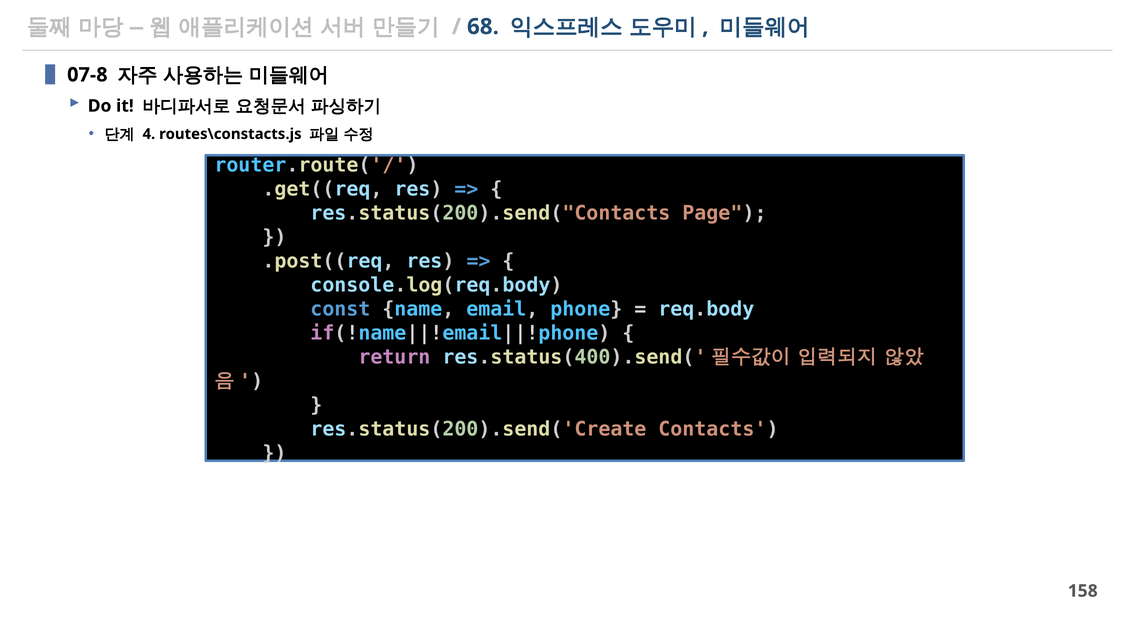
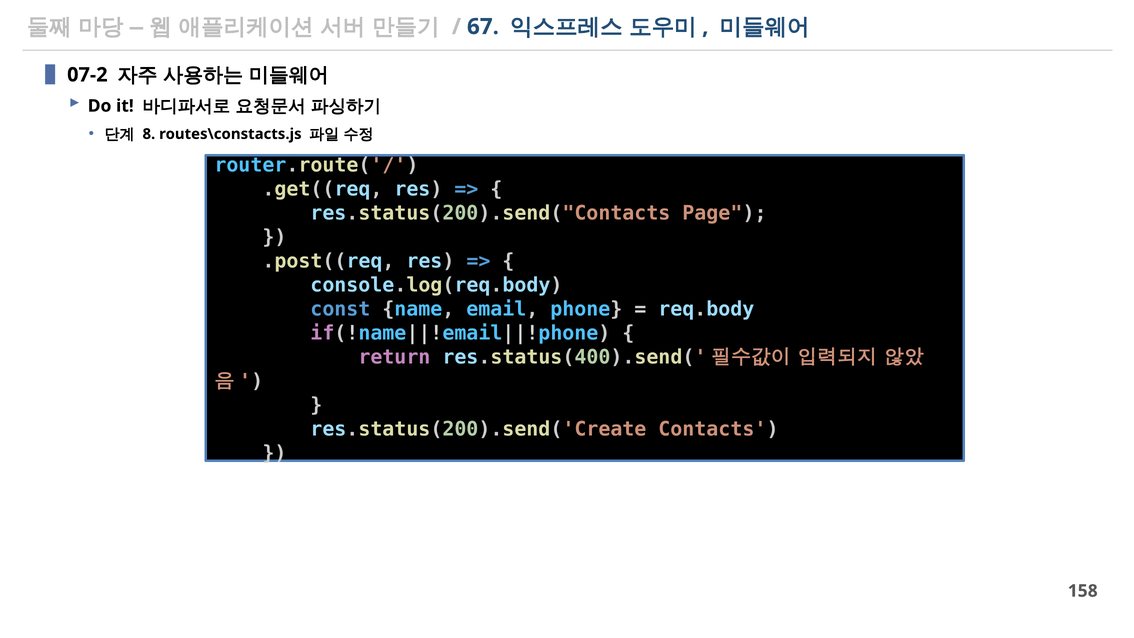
68: 68 -> 67
07-8: 07-8 -> 07-2
4: 4 -> 8
